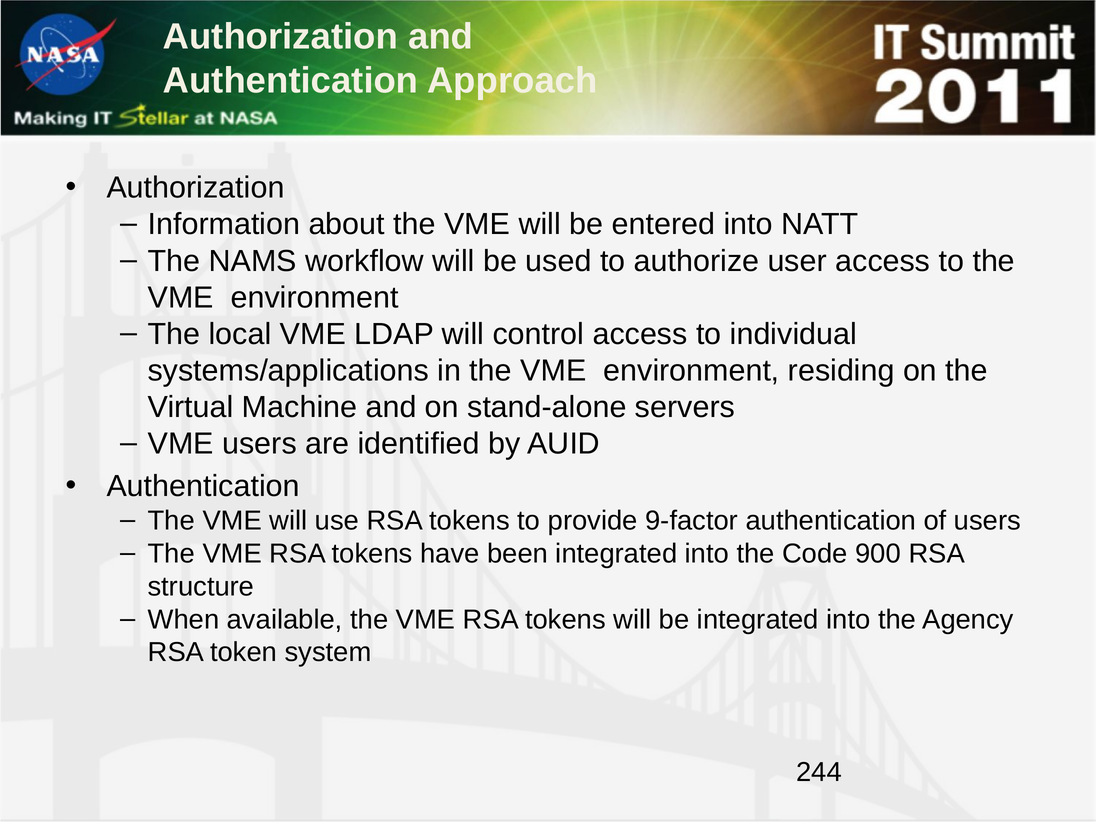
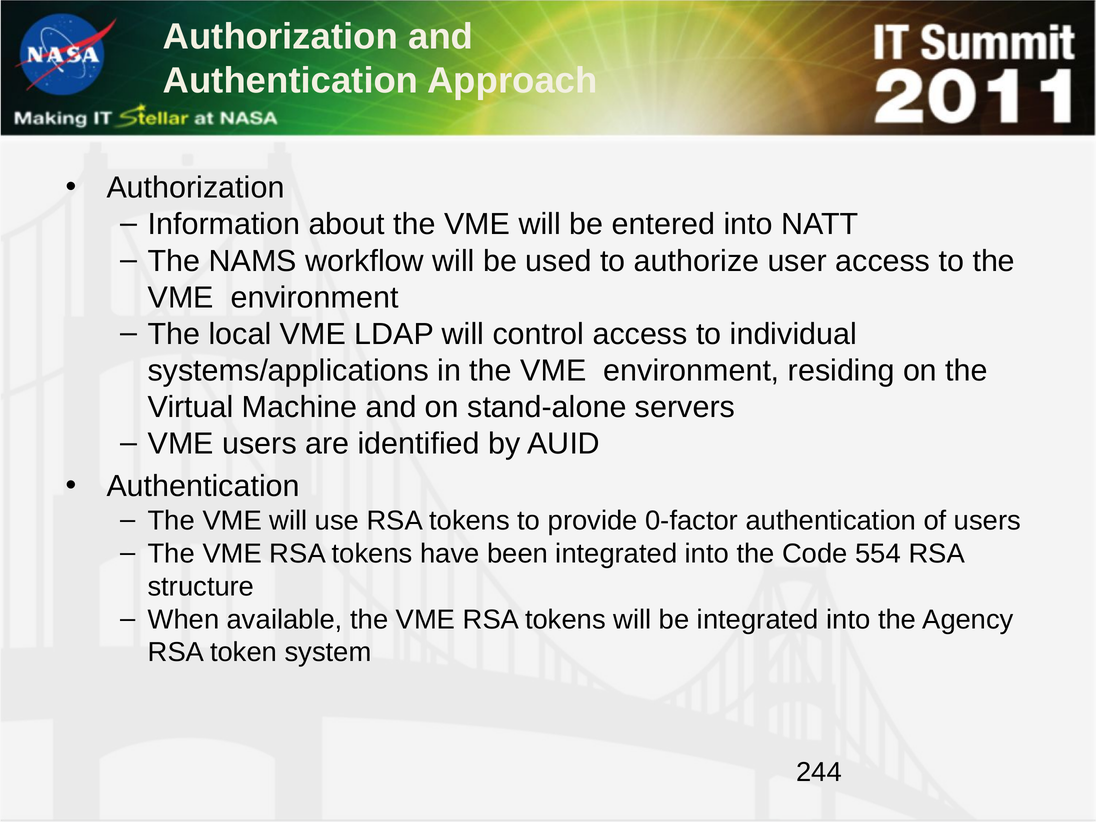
9-factor: 9-factor -> 0-factor
900: 900 -> 554
